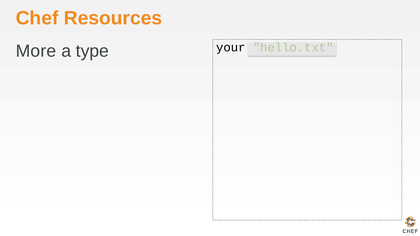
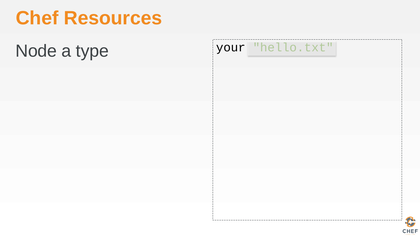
More: More -> Node
